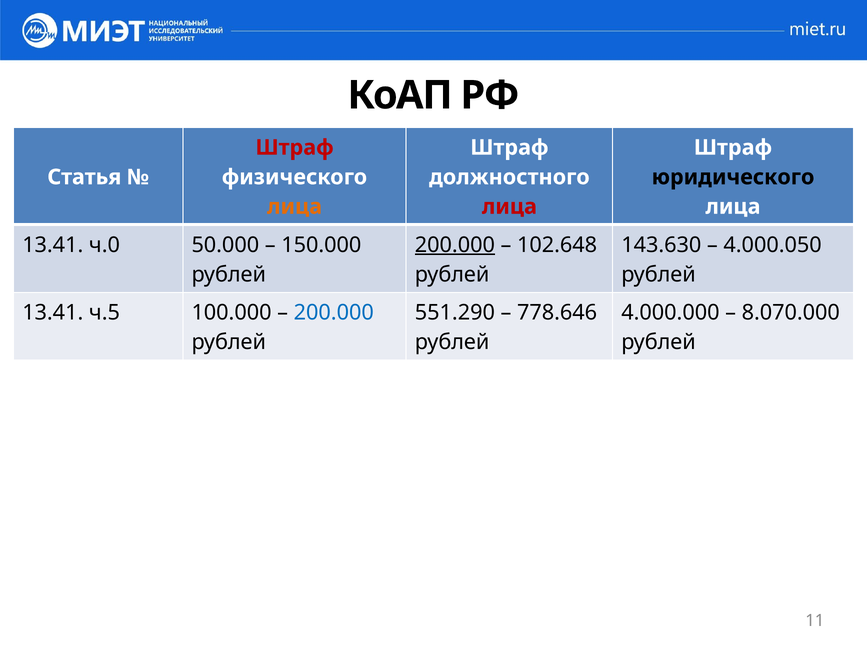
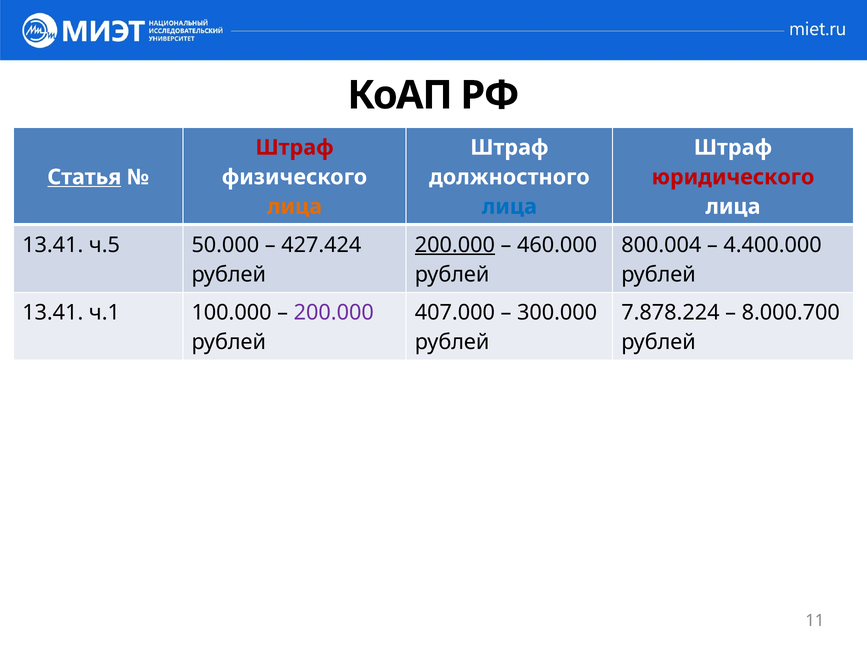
Статья underline: none -> present
юридического colour: black -> red
лица at (509, 206) colour: red -> blue
ч.0: ч.0 -> ч.5
150.000: 150.000 -> 427.424
102.648: 102.648 -> 460.000
143.630: 143.630 -> 800.004
4.000.050: 4.000.050 -> 4.400.000
ч.5: ч.5 -> ч.1
200.000 at (334, 312) colour: blue -> purple
551.290: 551.290 -> 407.000
778.646: 778.646 -> 300.000
4.000.000: 4.000.000 -> 7.878.224
8.070.000: 8.070.000 -> 8.000.700
